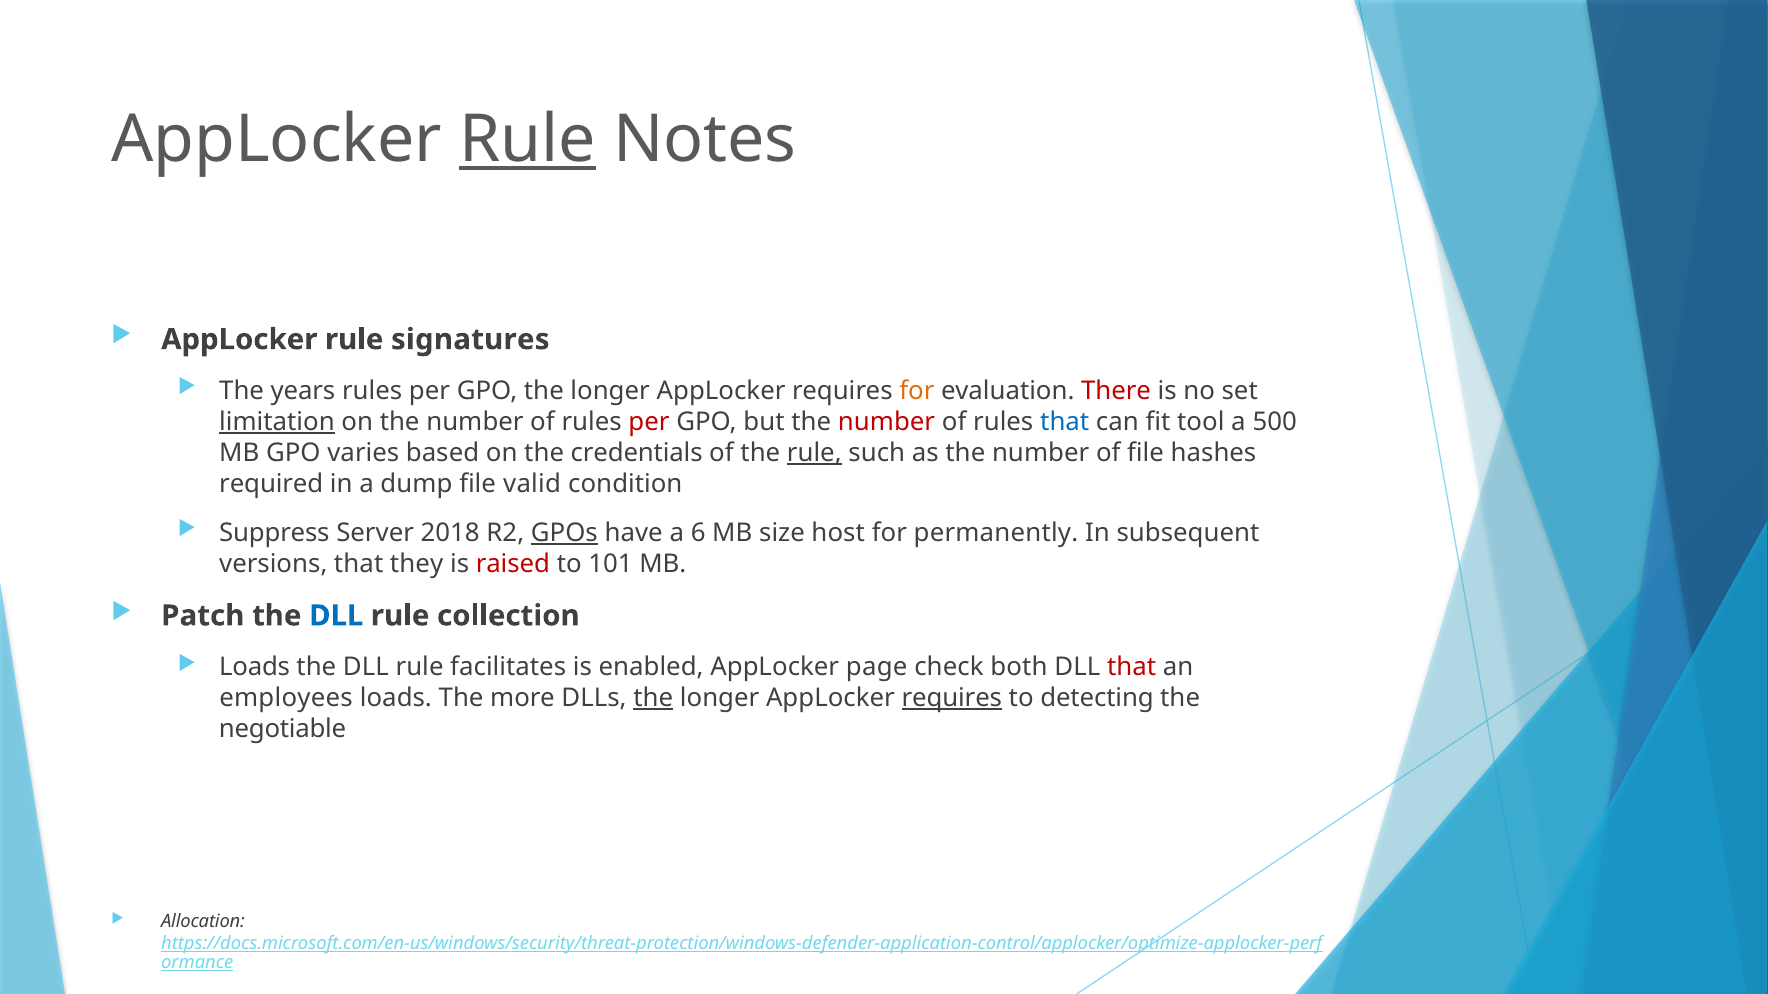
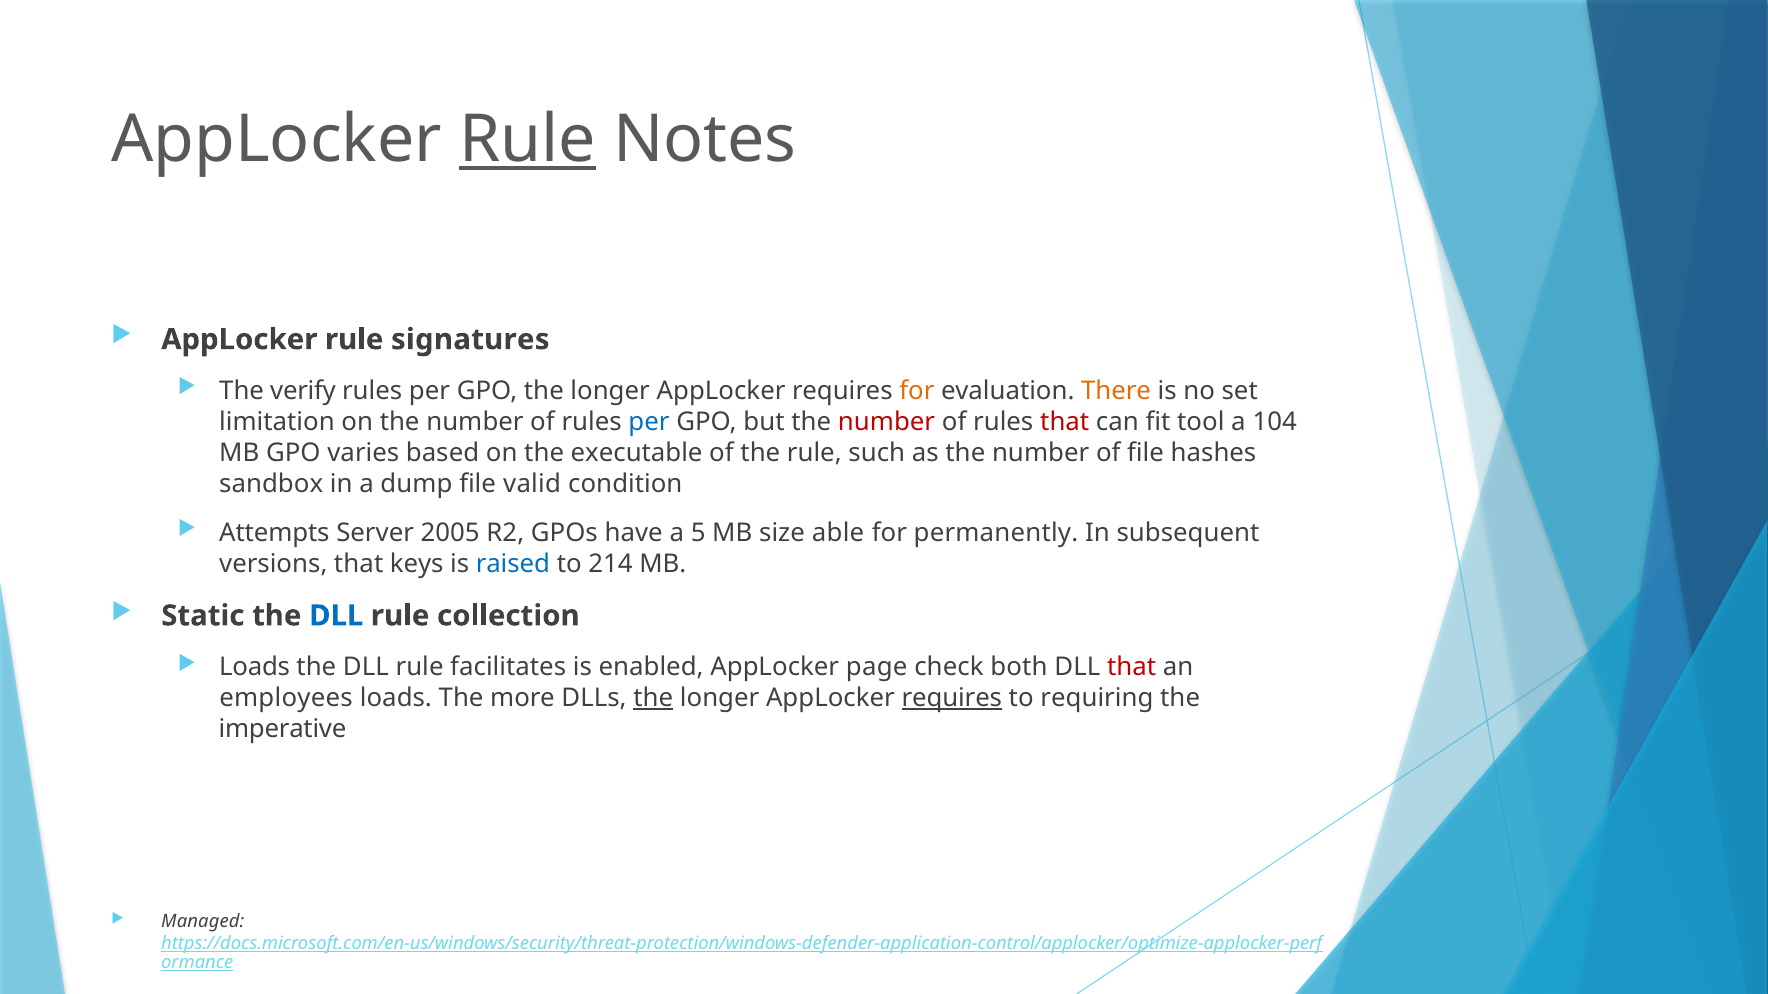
years: years -> verify
There colour: red -> orange
limitation underline: present -> none
per at (649, 422) colour: red -> blue
that at (1065, 422) colour: blue -> red
500: 500 -> 104
credentials: credentials -> executable
rule at (814, 453) underline: present -> none
required: required -> sandbox
Suppress: Suppress -> Attempts
2018: 2018 -> 2005
GPOs underline: present -> none
6: 6 -> 5
host: host -> able
they: they -> keys
raised colour: red -> blue
101: 101 -> 214
Patch: Patch -> Static
detecting: detecting -> requiring
negotiable: negotiable -> imperative
Allocation: Allocation -> Managed
